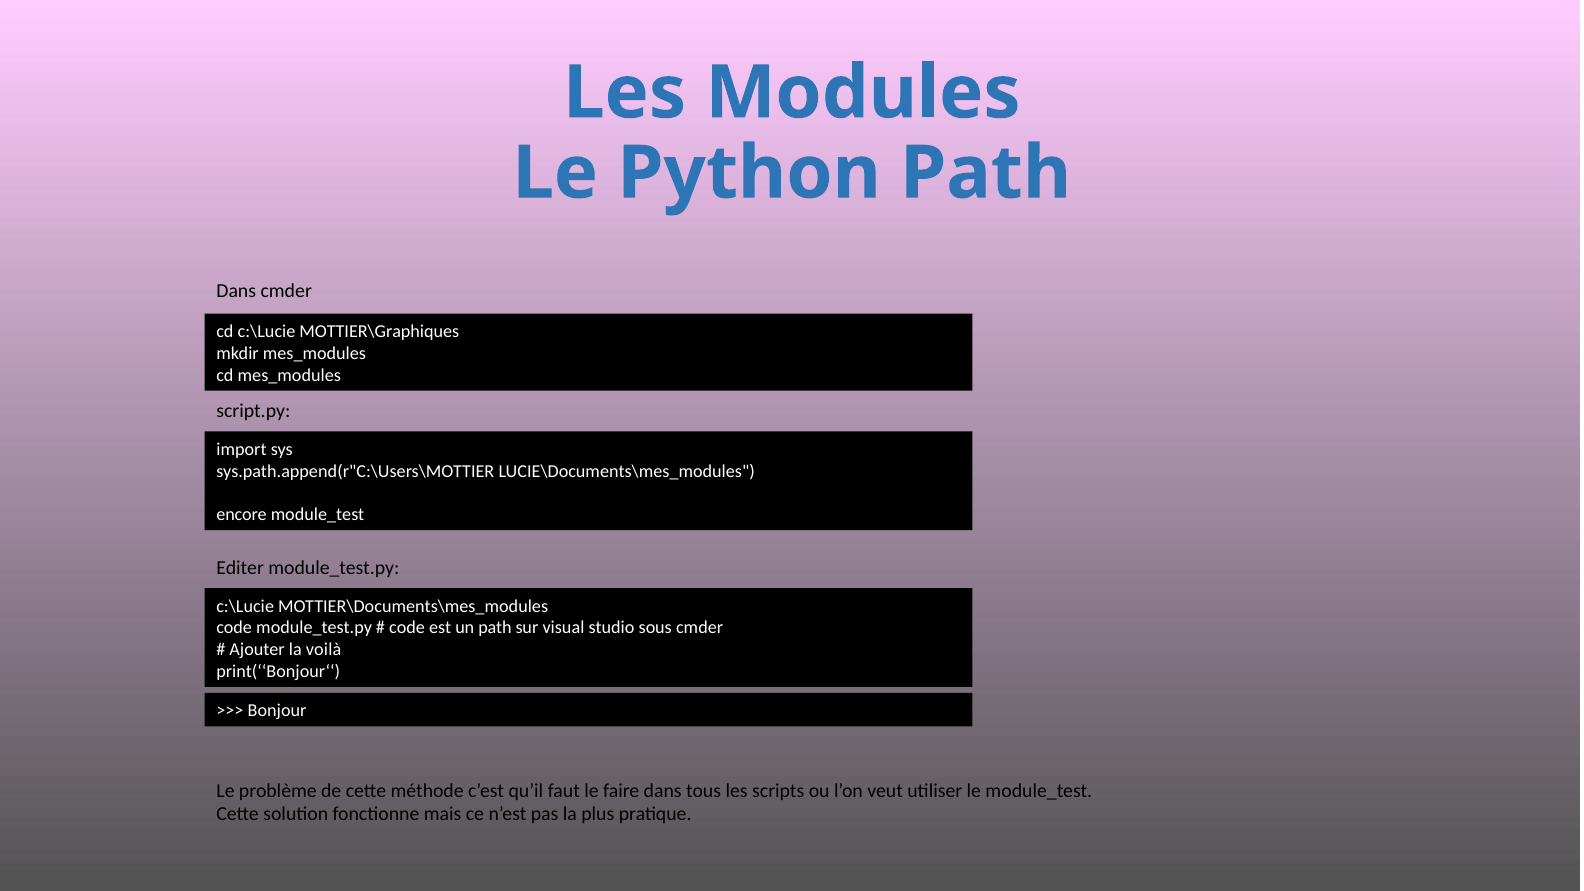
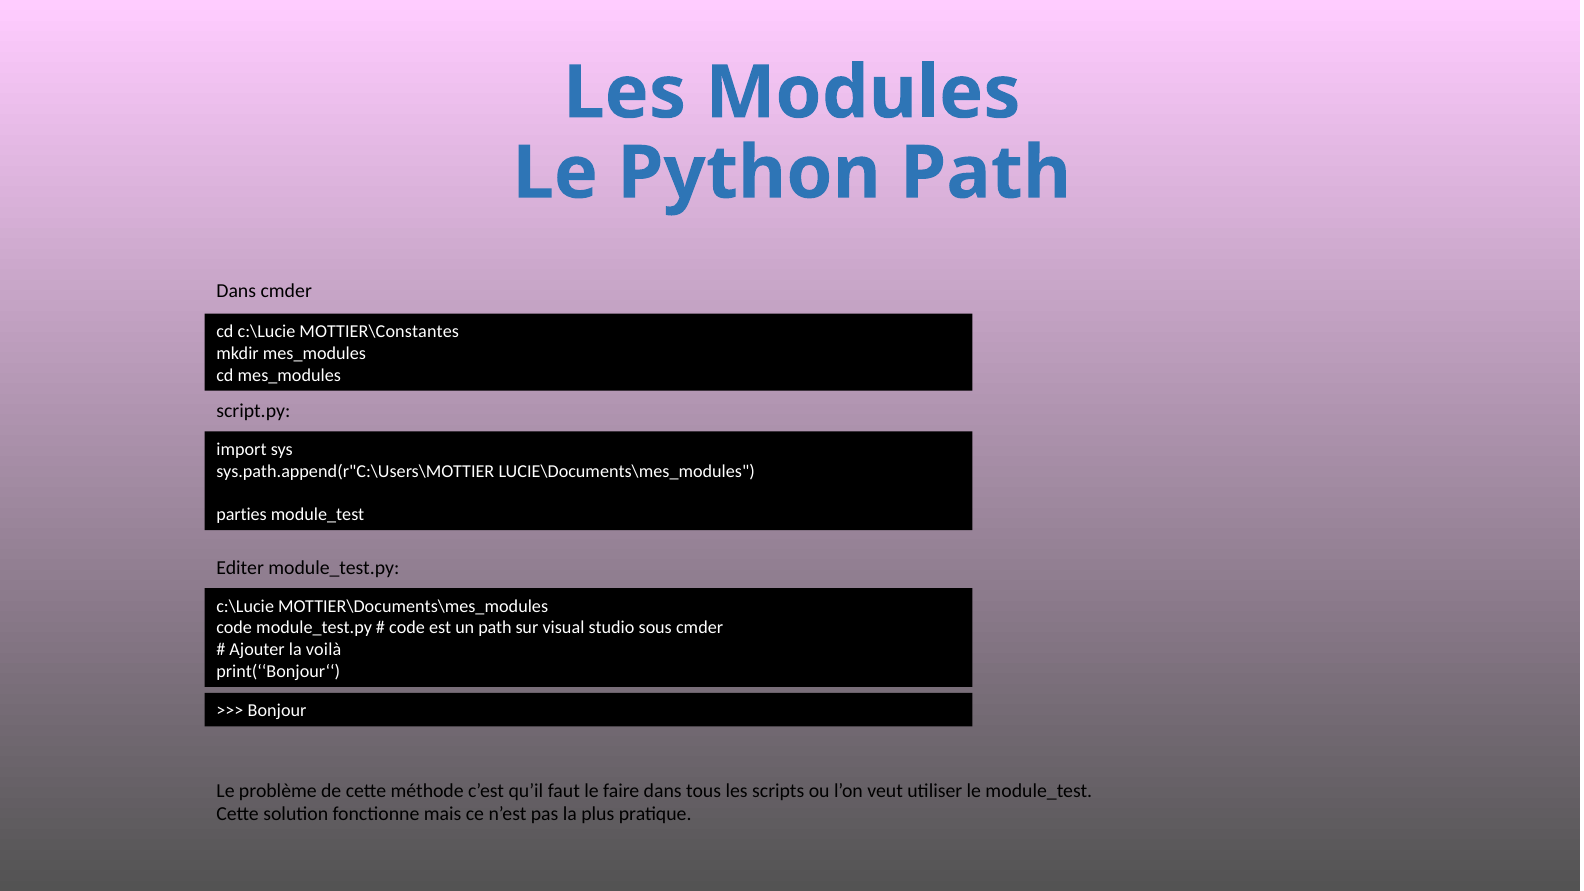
MOTTIER\Graphiques: MOTTIER\Graphiques -> MOTTIER\Constantes
encore: encore -> parties
